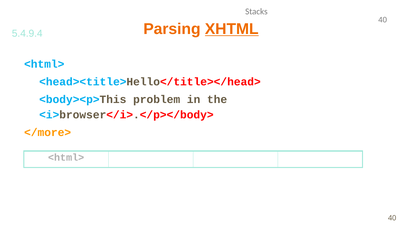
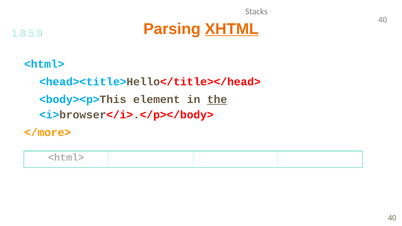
5.4.9.4: 5.4.9.4 -> 1.8.5.9
problem: problem -> element
the underline: none -> present
